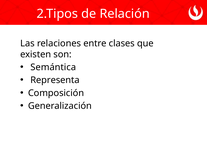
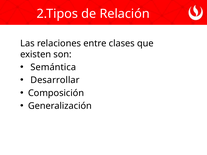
Representa: Representa -> Desarrollar
